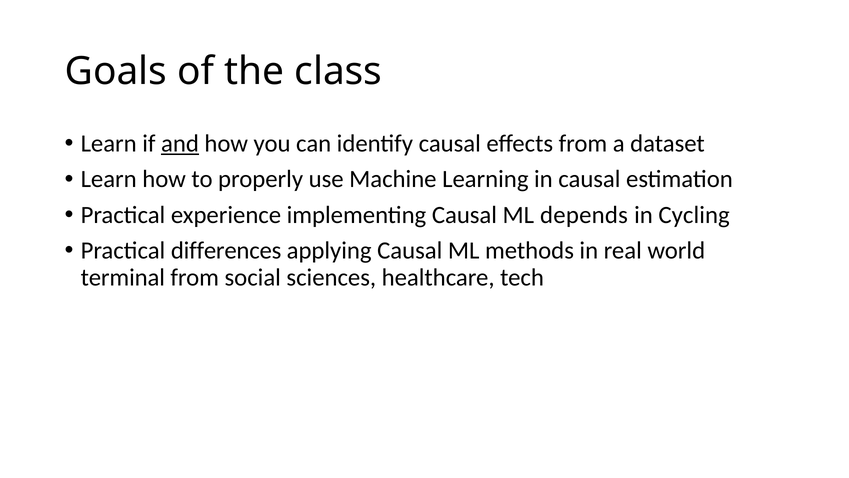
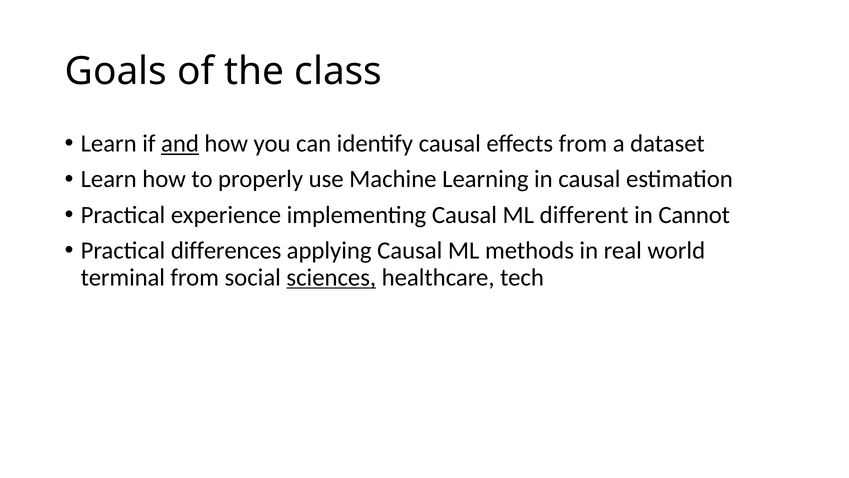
depends: depends -> different
Cycling: Cycling -> Cannot
sciences underline: none -> present
